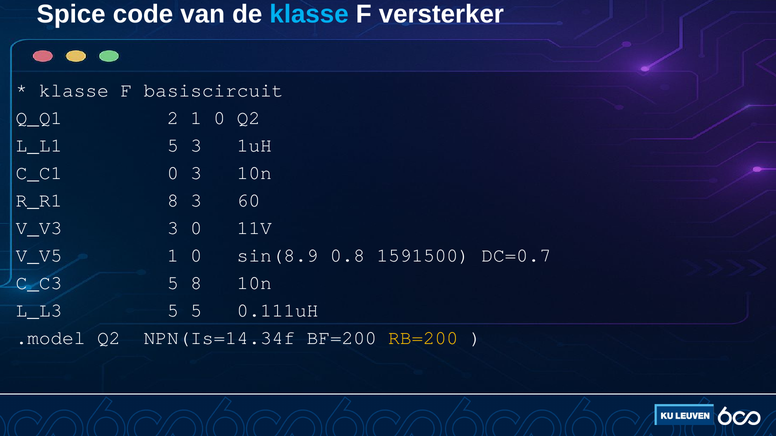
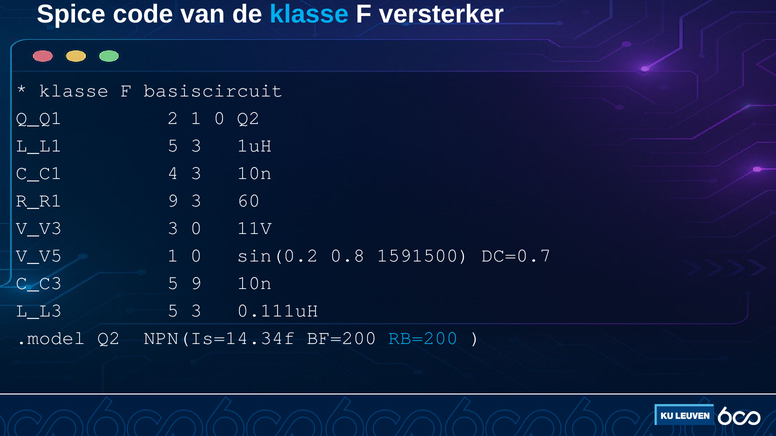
C_C1 0: 0 -> 4
R_R1 8: 8 -> 9
sin(8.9: sin(8.9 -> sin(0.2
5 8: 8 -> 9
L_L3 5 5: 5 -> 3
RB=200 colour: yellow -> light blue
